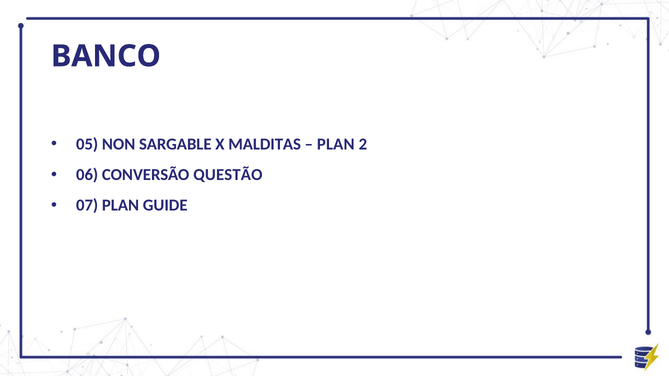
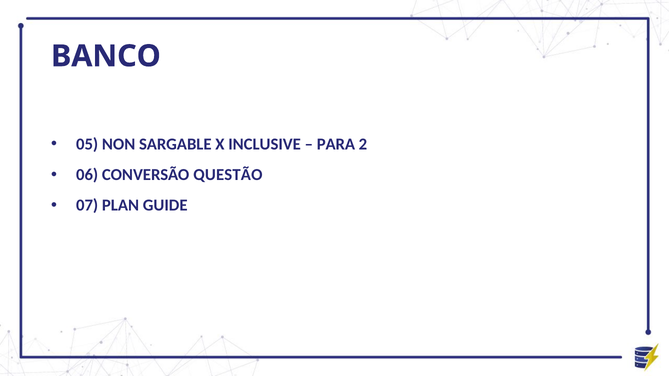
MALDITAS: MALDITAS -> INCLUSIVE
PLAN at (336, 144): PLAN -> PARA
